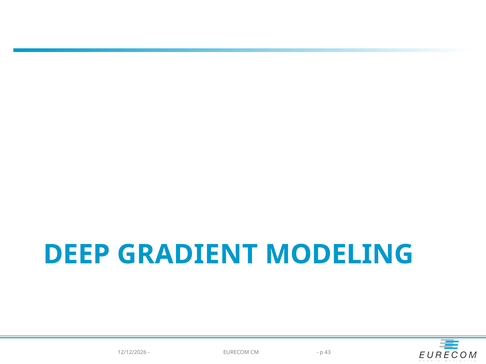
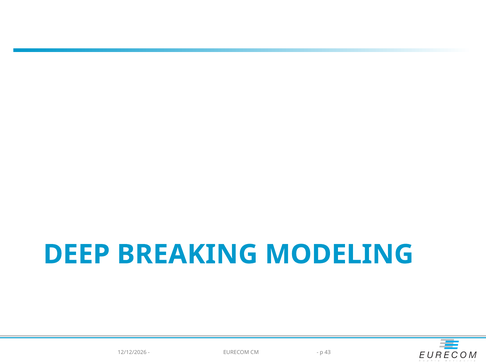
GRADIENT: GRADIENT -> BREAKING
